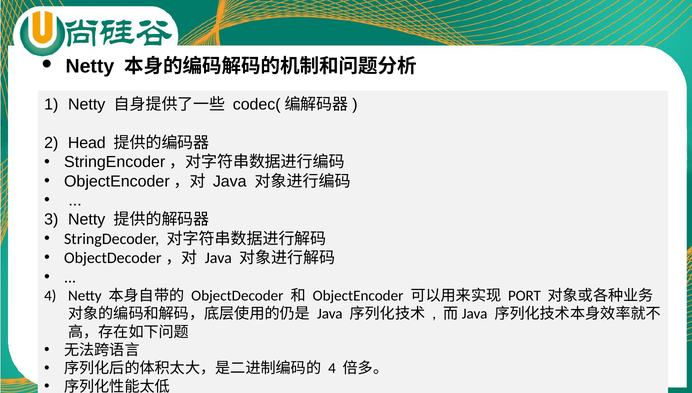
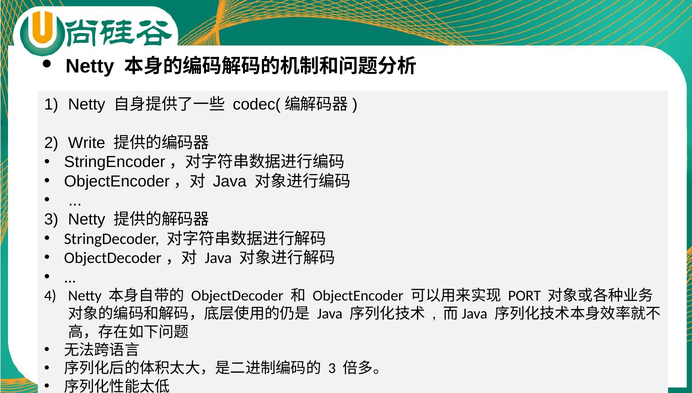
Head: Head -> Write
4 at (332, 368): 4 -> 3
